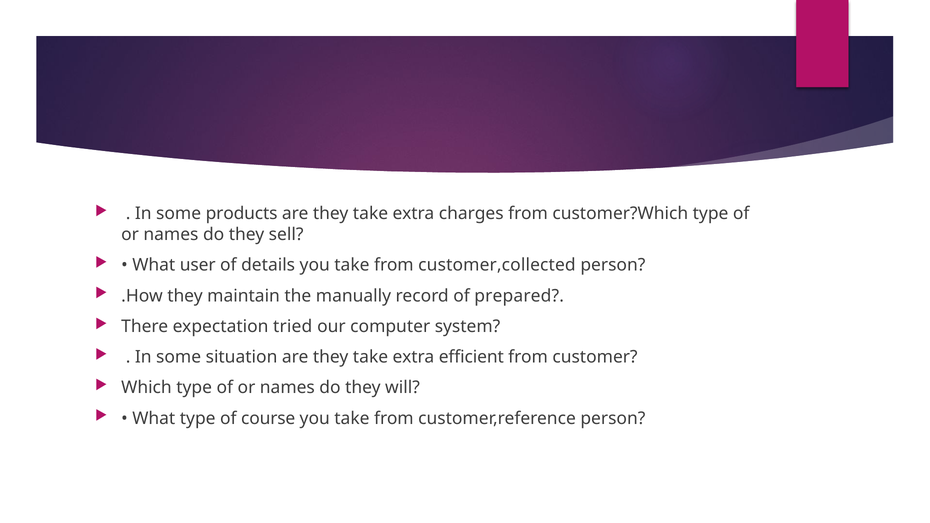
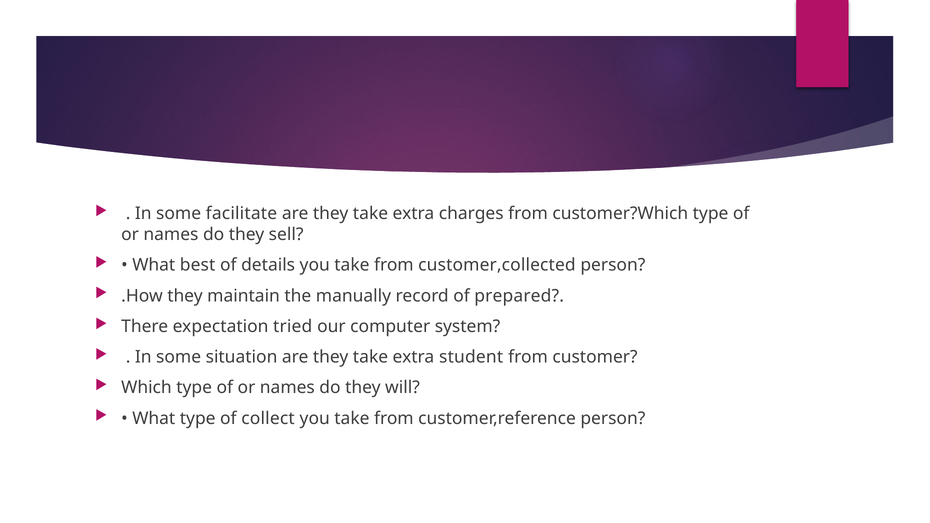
products: products -> facilitate
user: user -> best
efficient: efficient -> student
course: course -> collect
